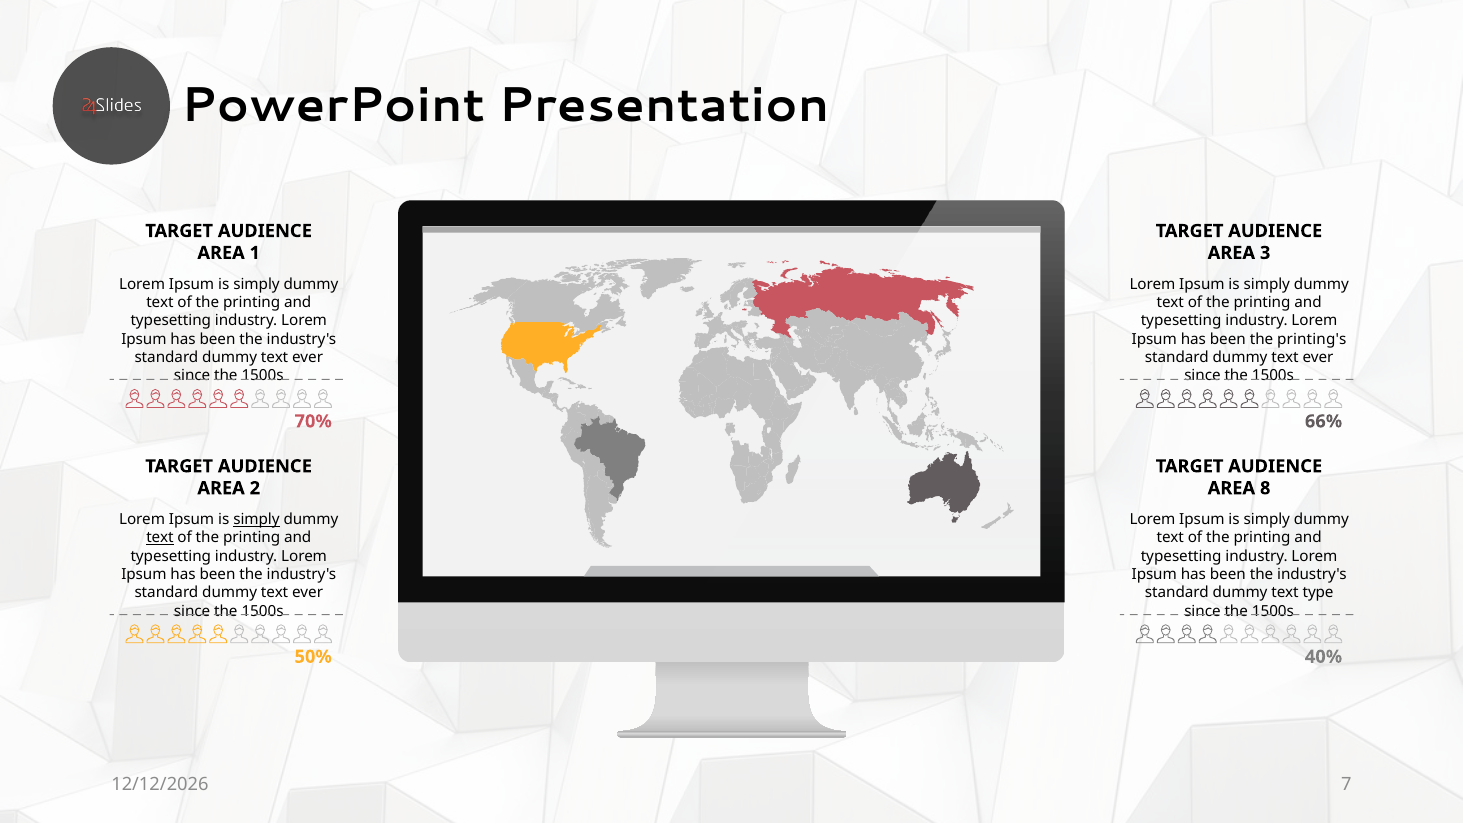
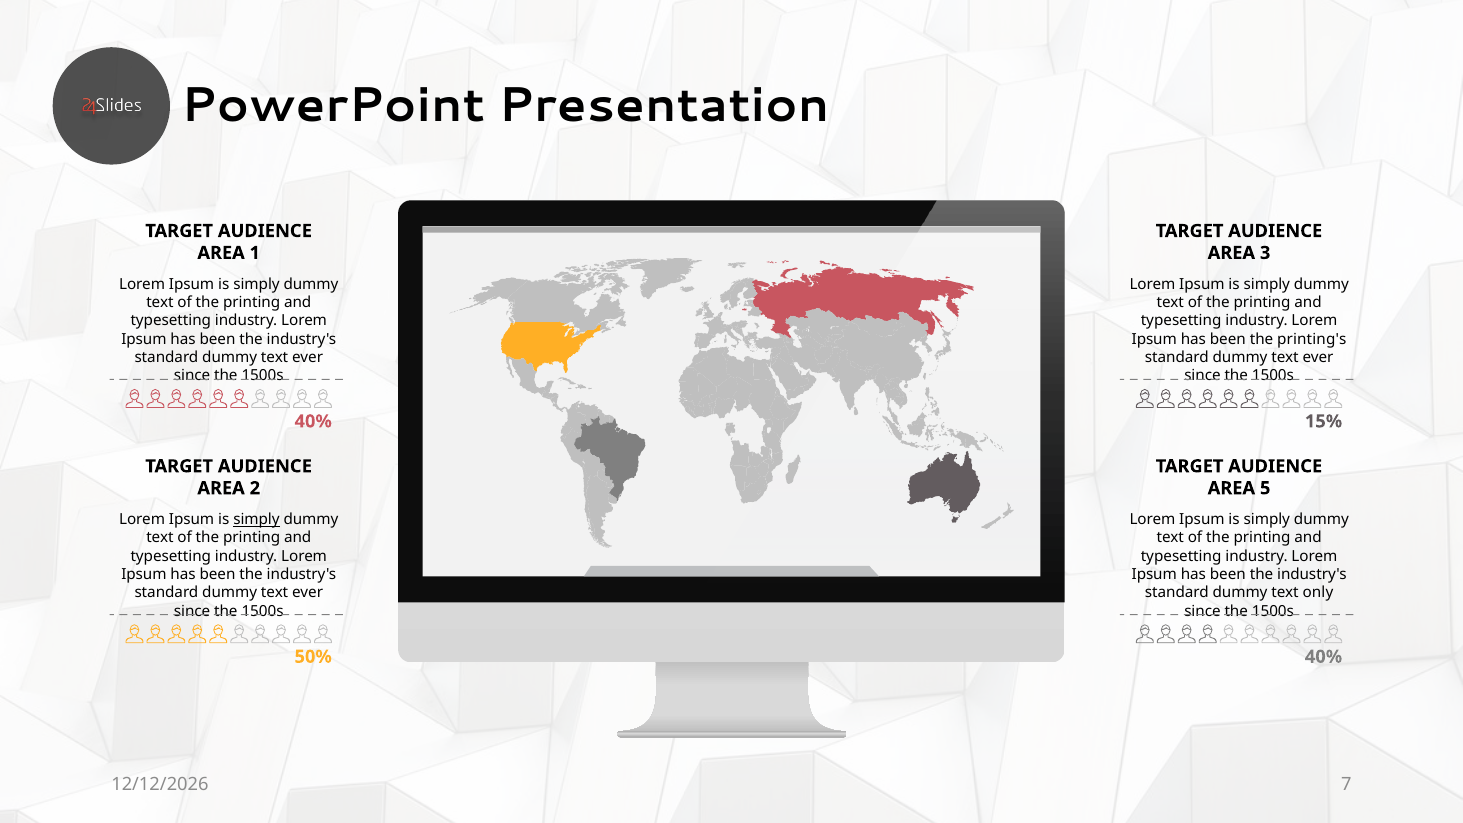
70% at (313, 421): 70% -> 40%
66%: 66% -> 15%
8: 8 -> 5
text at (160, 538) underline: present -> none
type: type -> only
